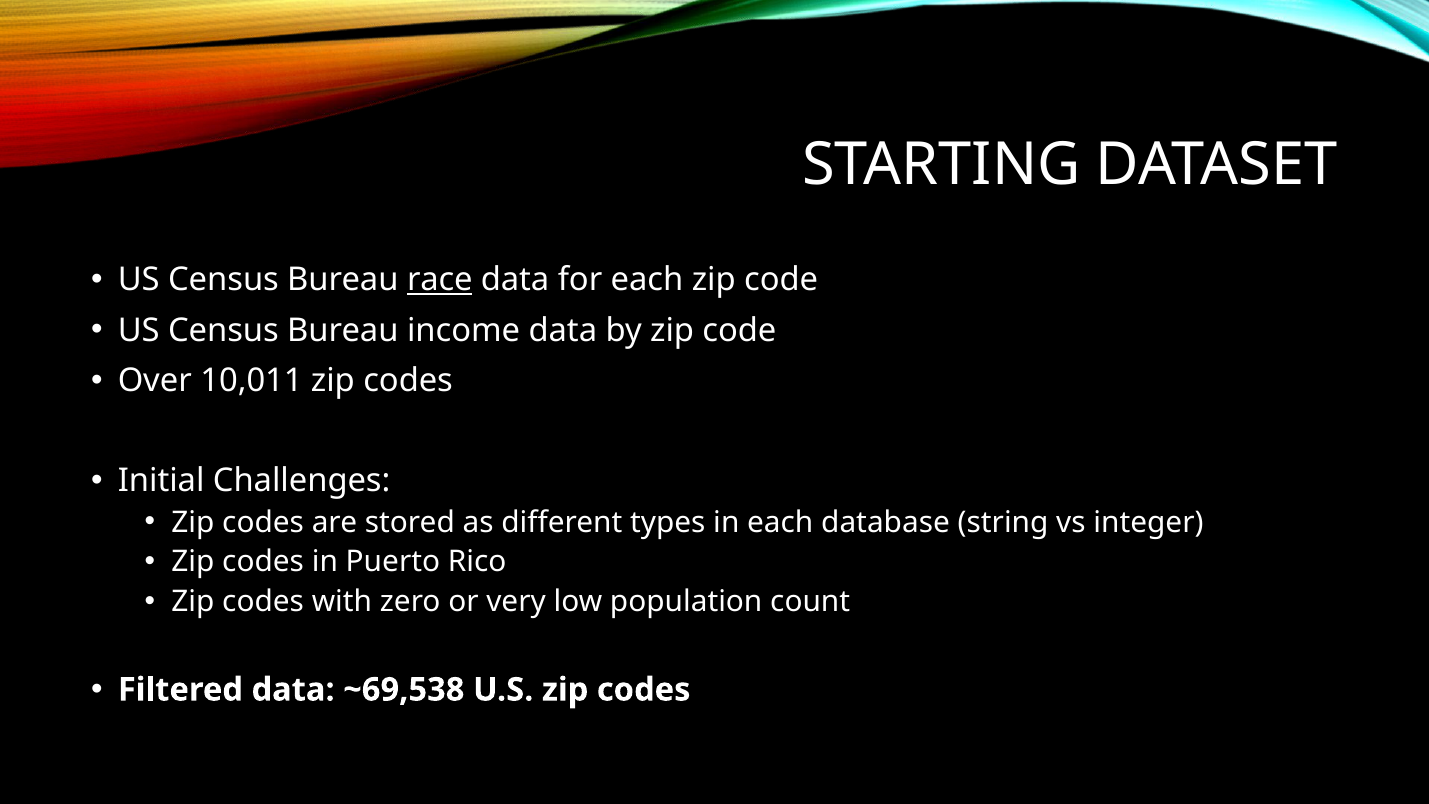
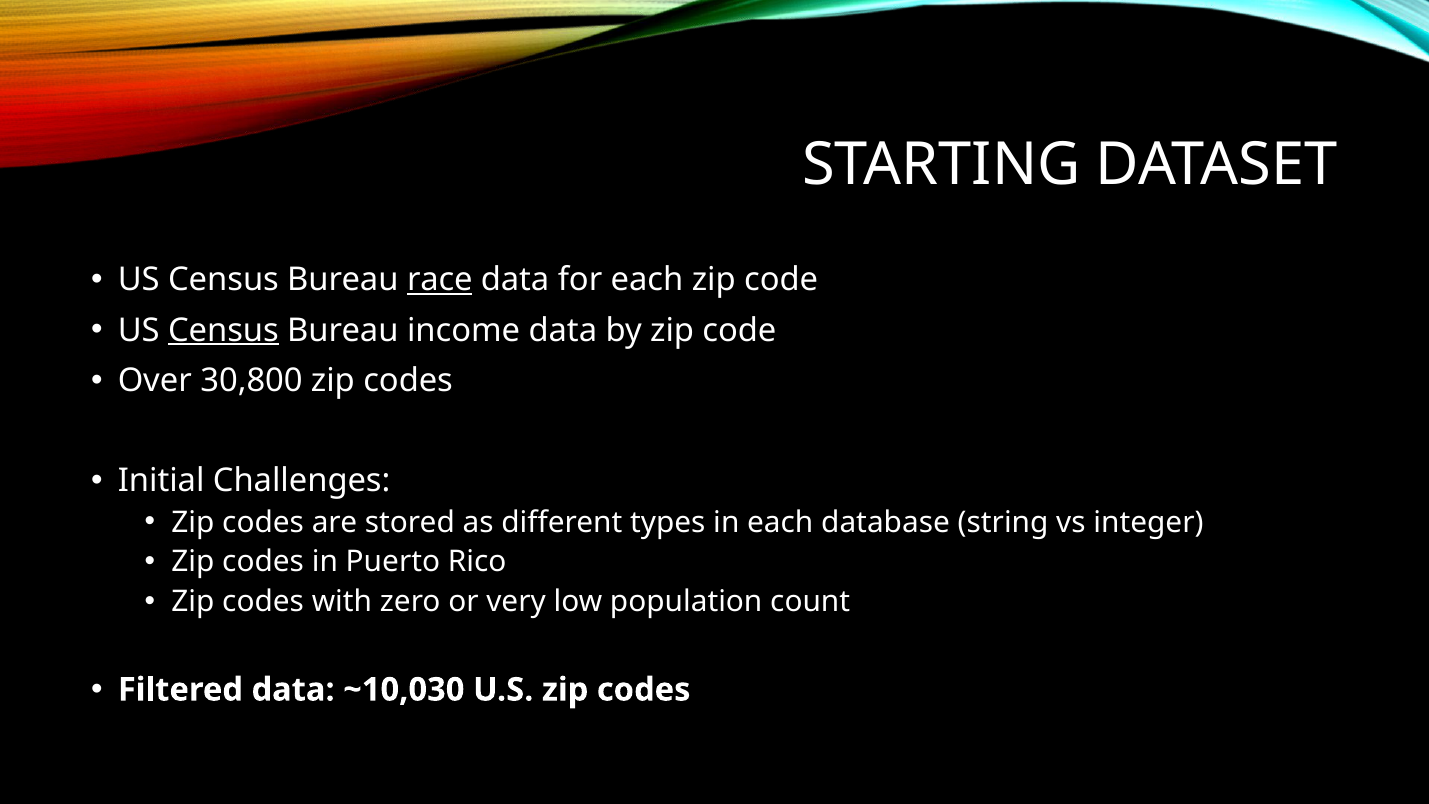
Census at (223, 330) underline: none -> present
10,011: 10,011 -> 30,800
~69,538: ~69,538 -> ~10,030
